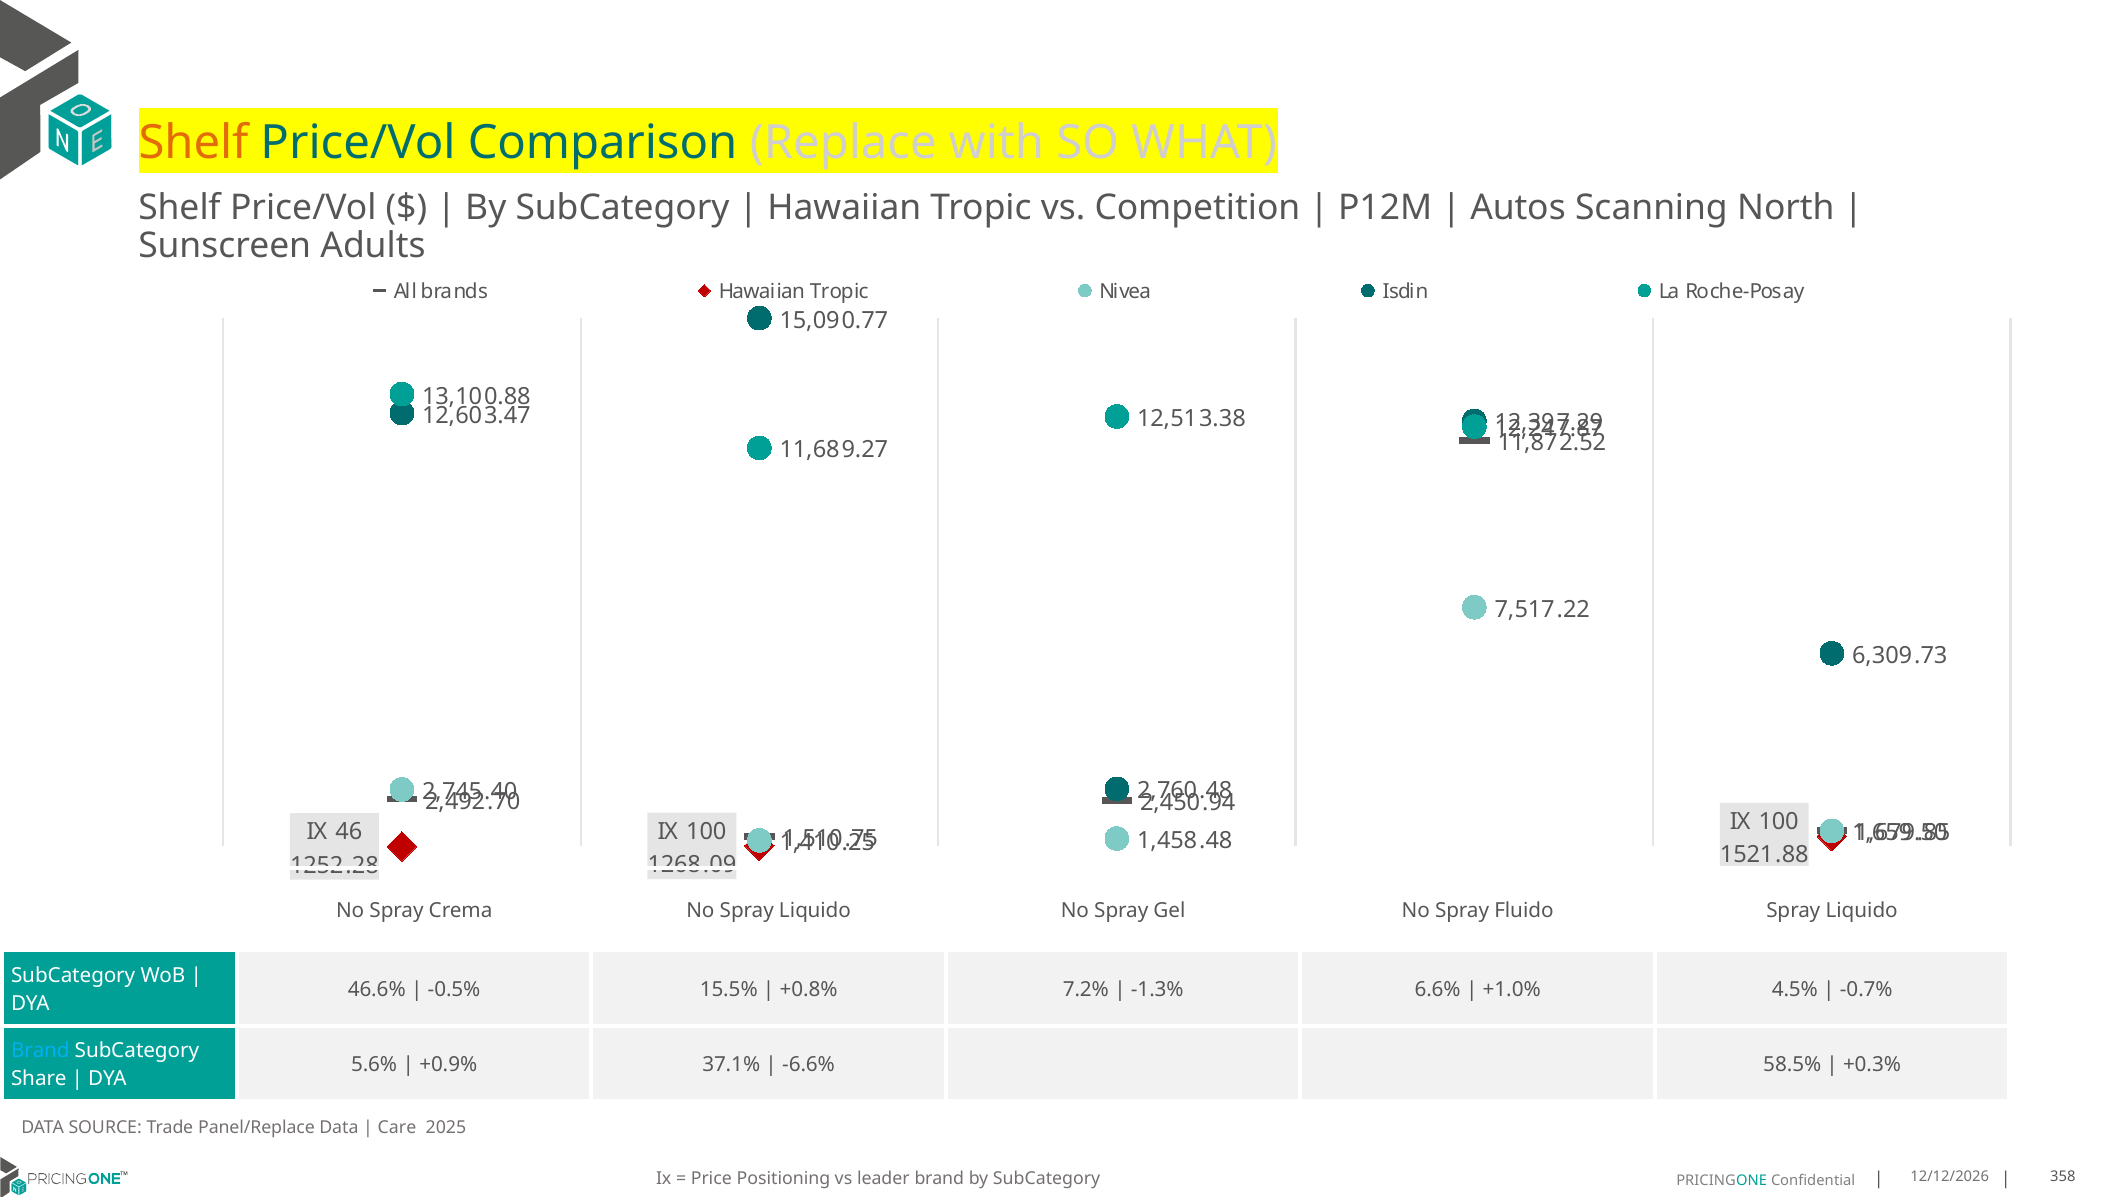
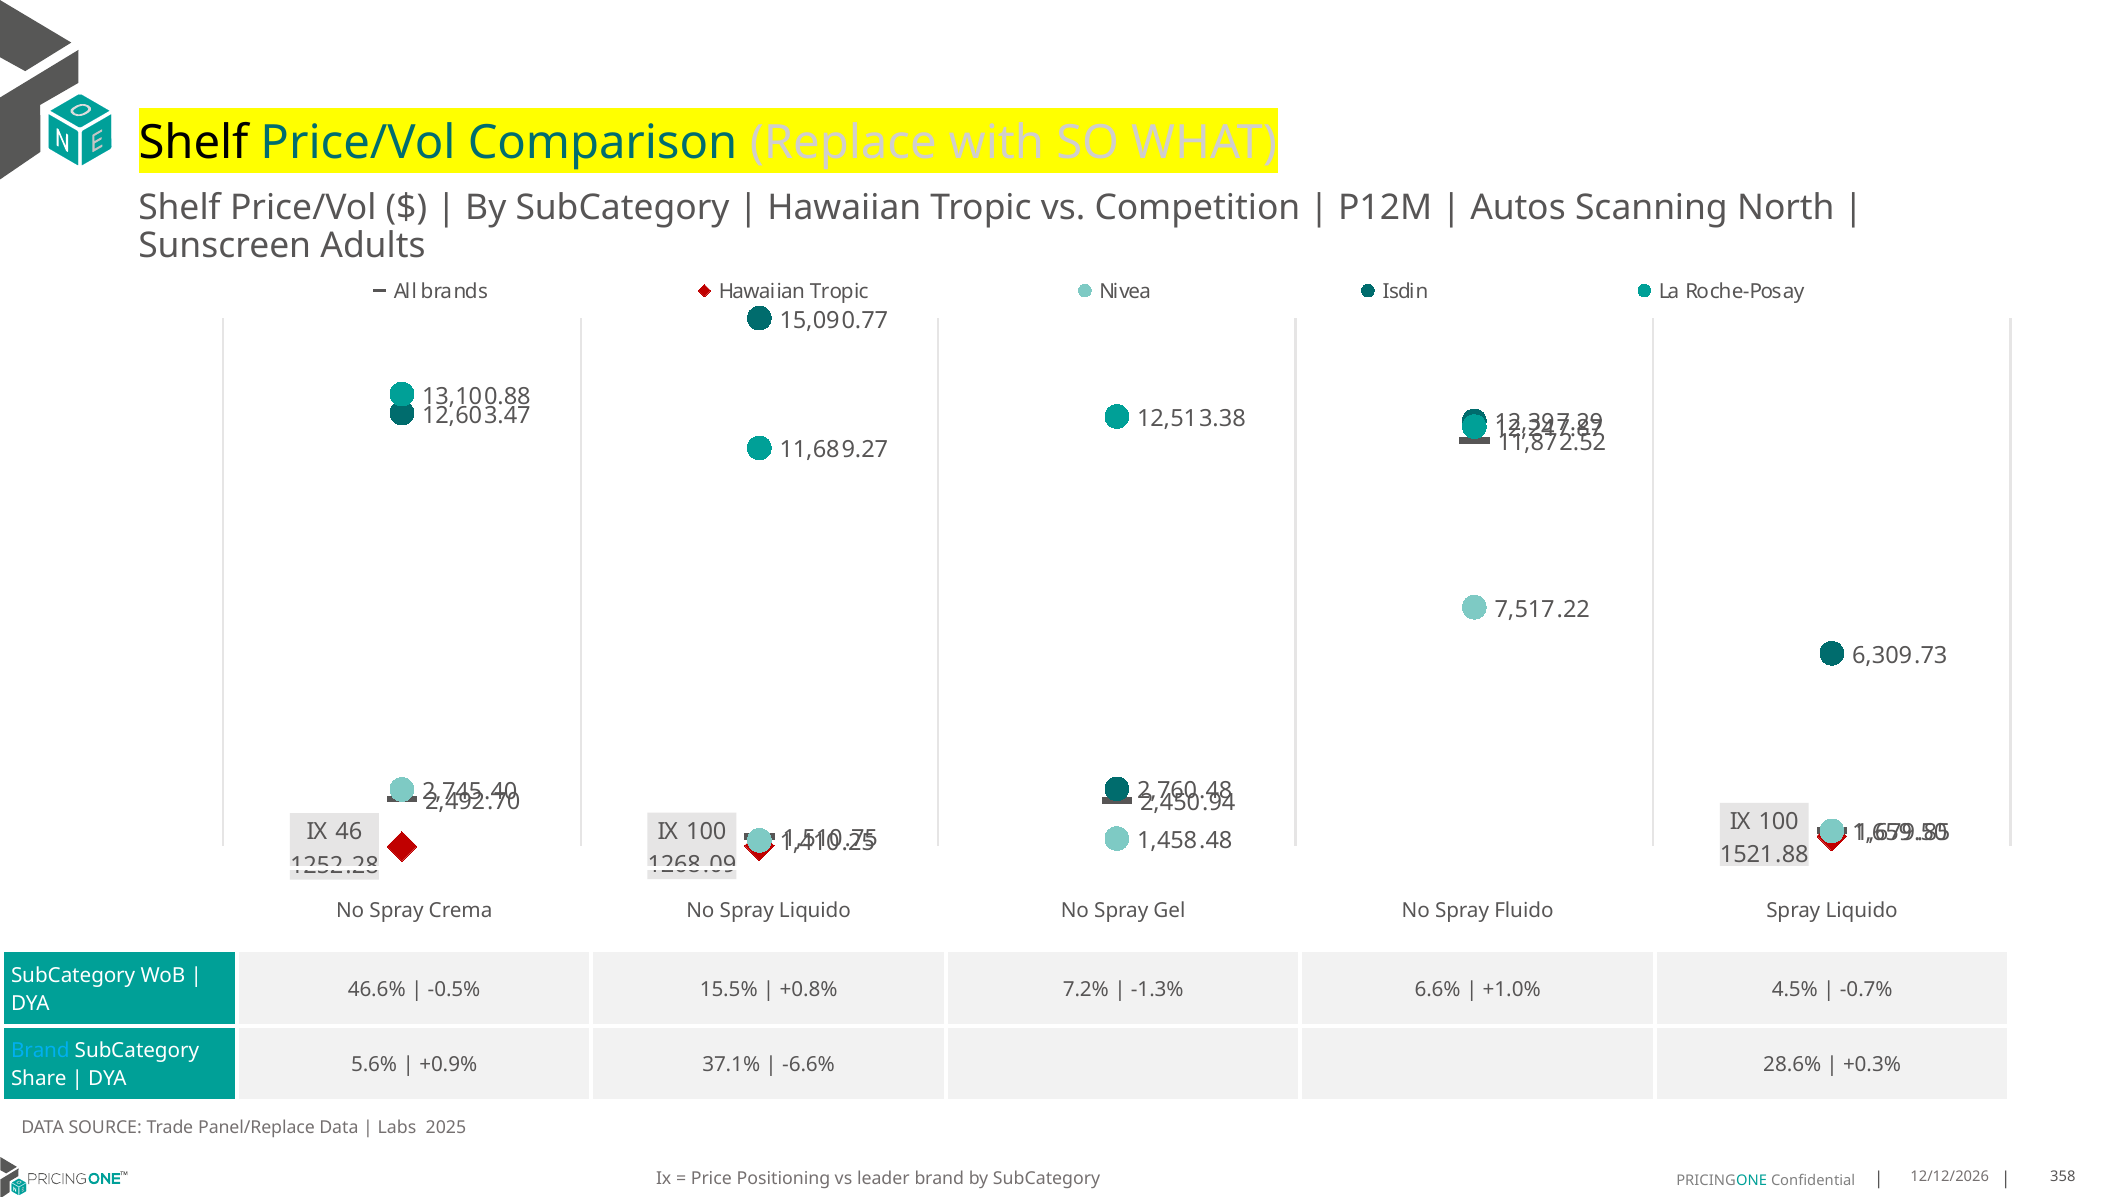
Shelf at (194, 143) colour: orange -> black
58.5%: 58.5% -> 28.6%
Care: Care -> Labs
